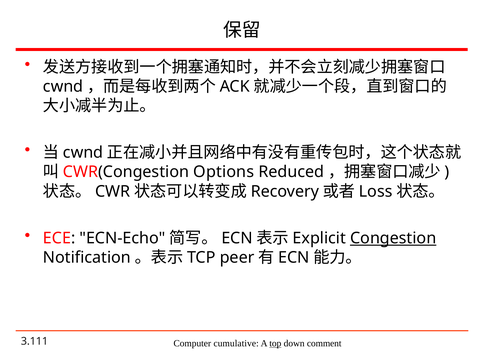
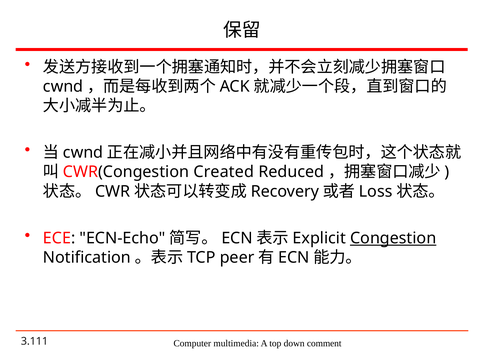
Options: Options -> Created
cumulative: cumulative -> multimedia
top underline: present -> none
